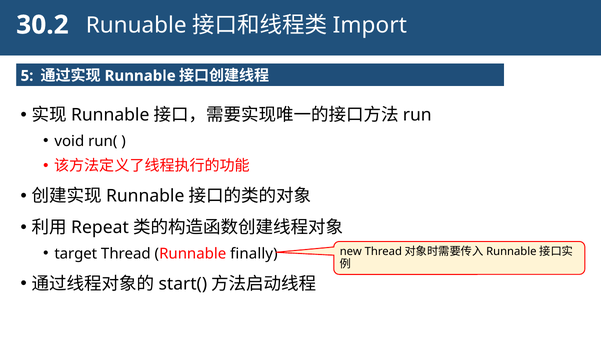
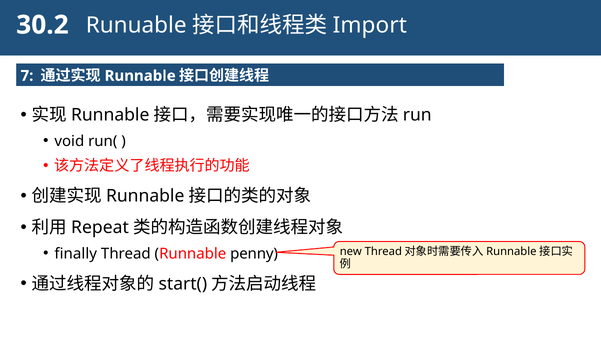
5: 5 -> 7
target: target -> finally
finally: finally -> penny
